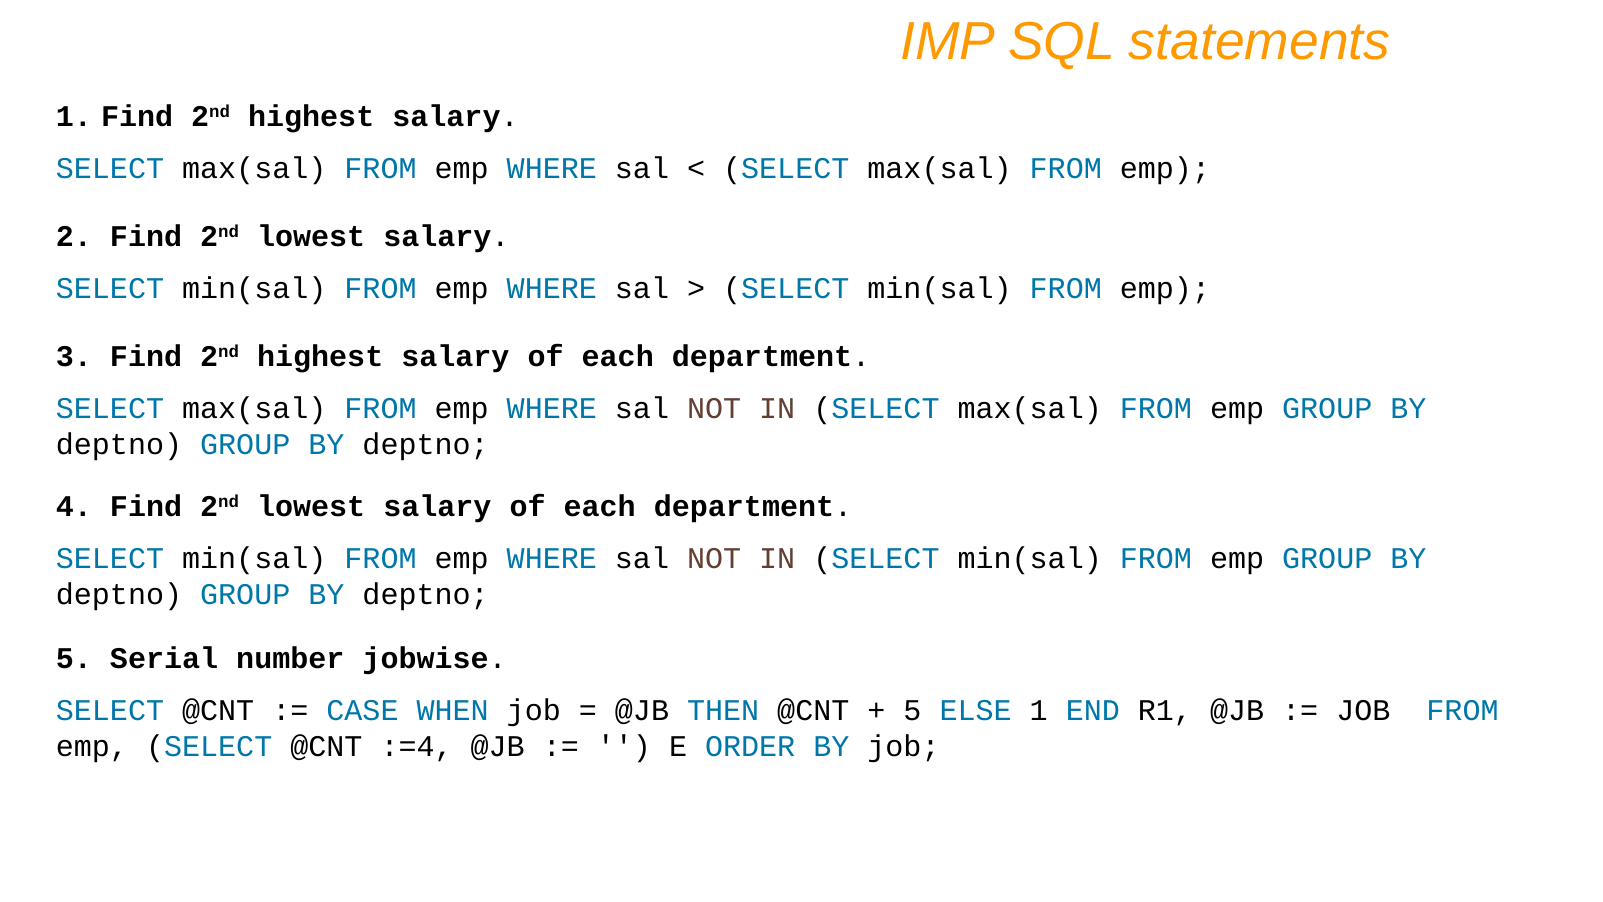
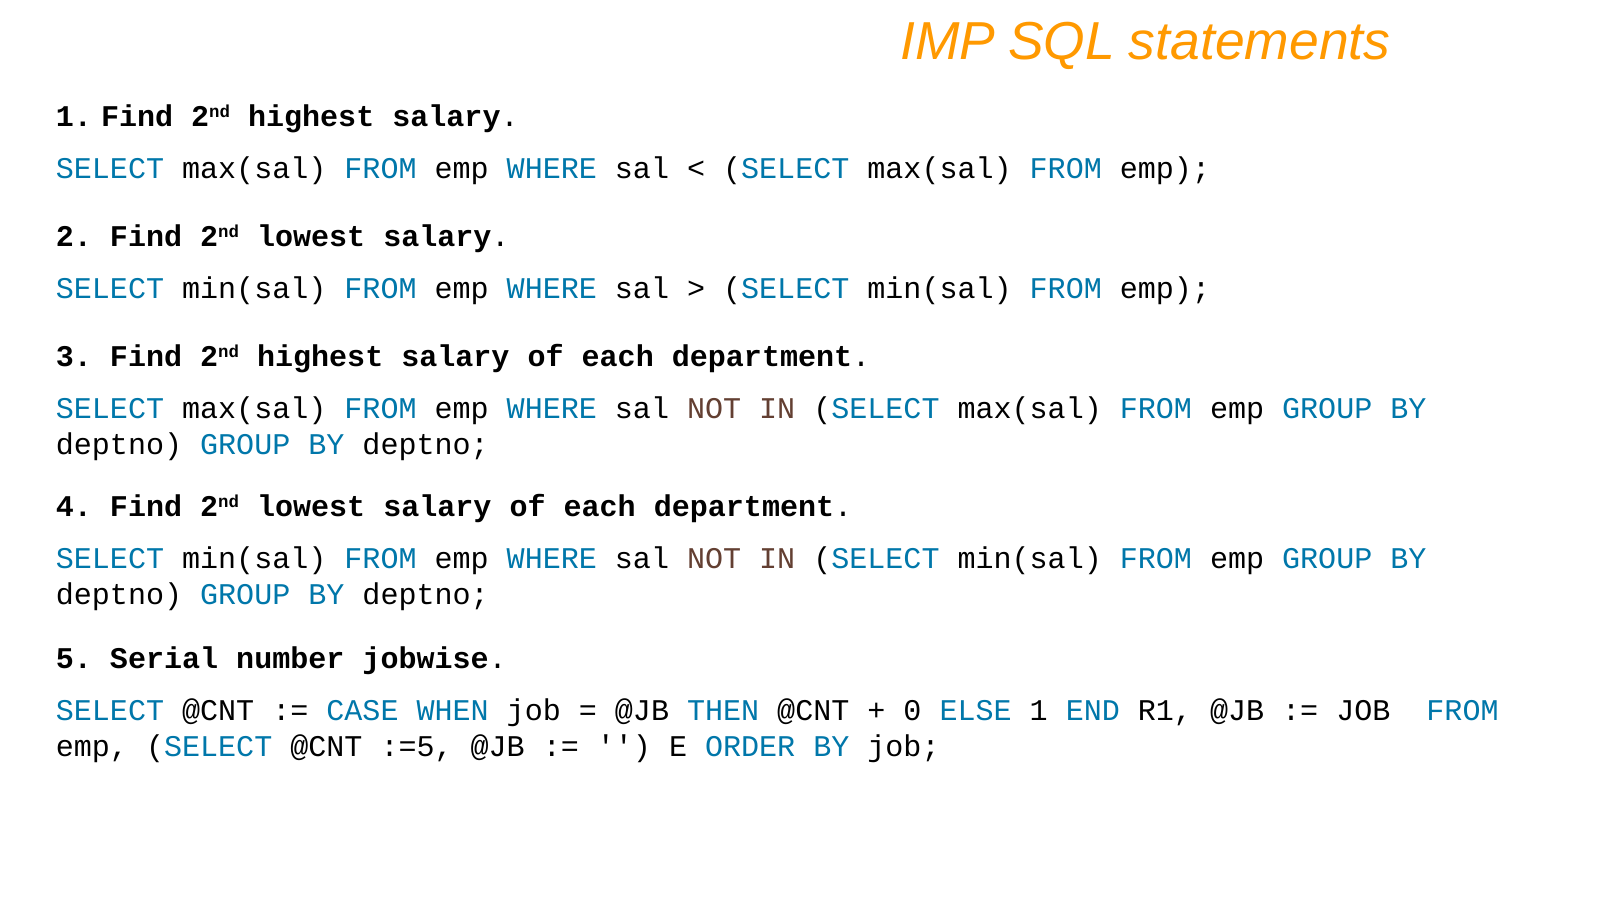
5 at (912, 710): 5 -> 0
:=4: :=4 -> :=5
